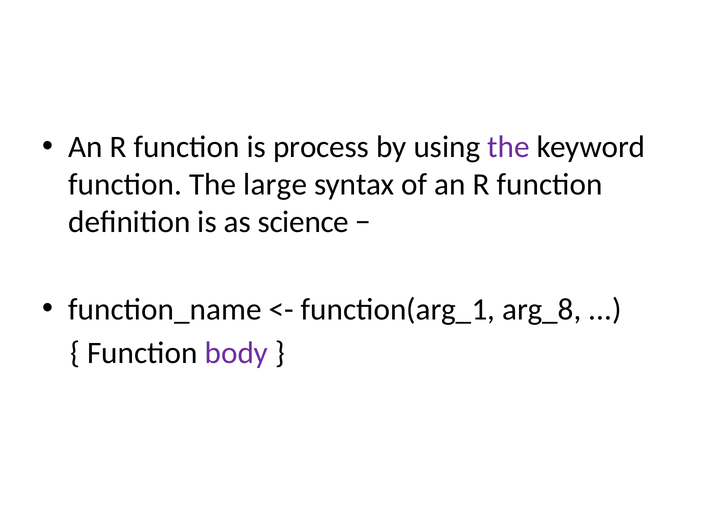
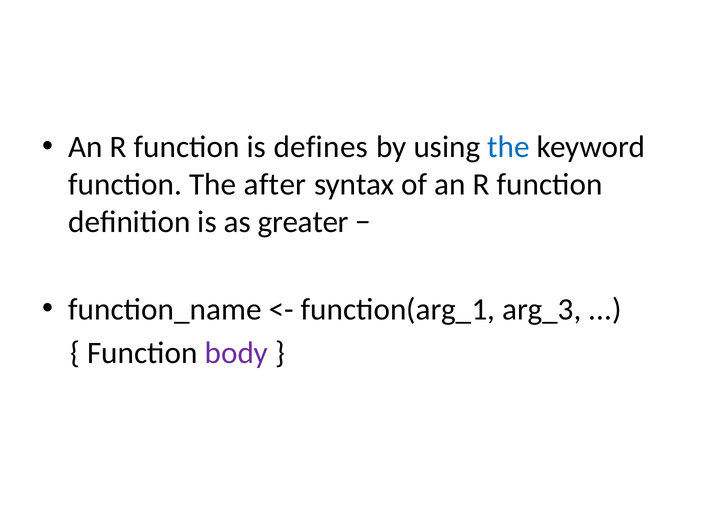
process: process -> defines
the at (509, 147) colour: purple -> blue
large: large -> after
science: science -> greater
arg_8: arg_8 -> arg_3
